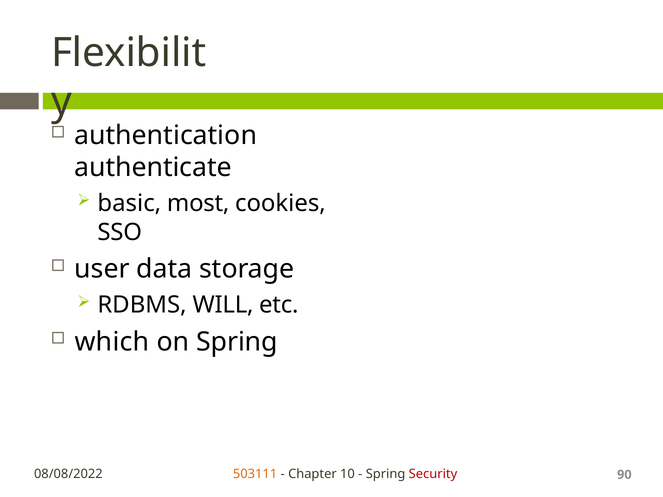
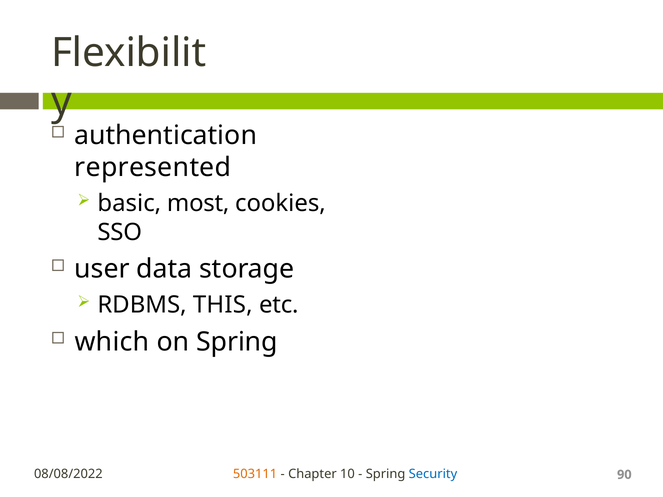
authenticate: authenticate -> represented
WILL: WILL -> THIS
Security colour: red -> blue
